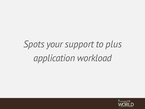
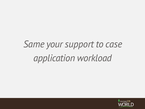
Spots: Spots -> Same
plus: plus -> case
